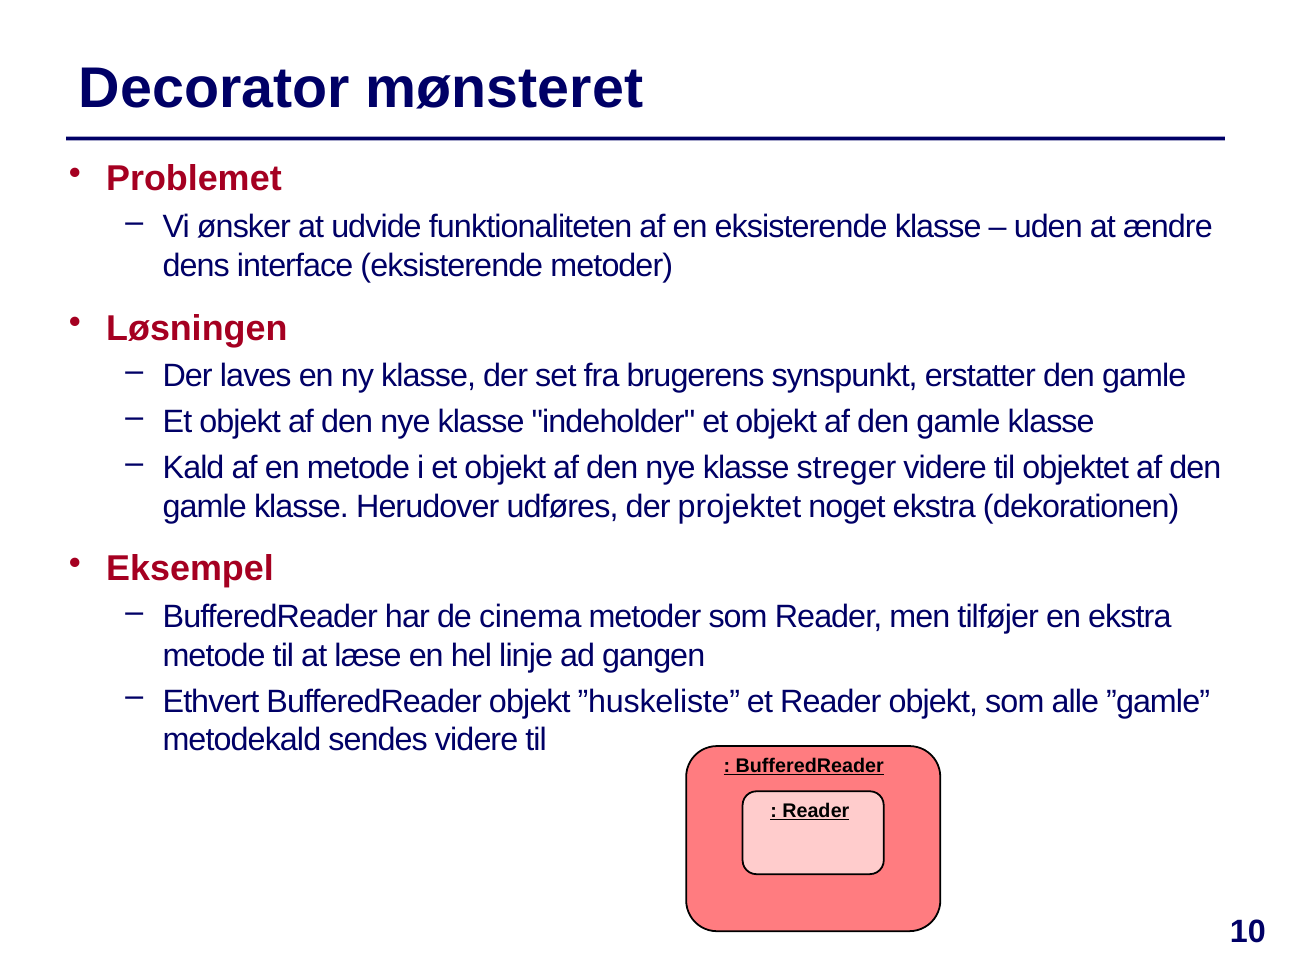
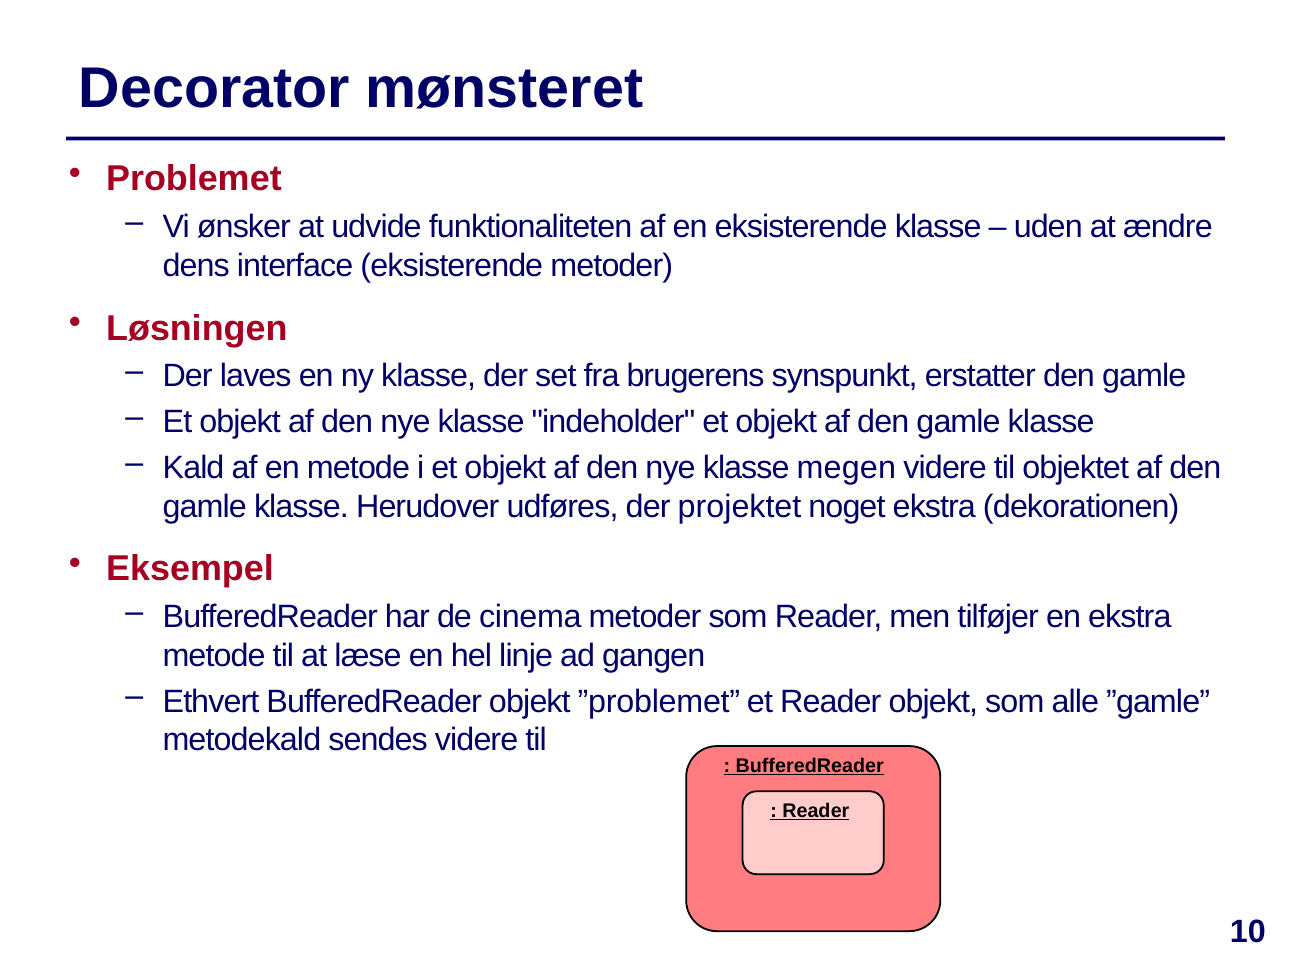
streger: streger -> megen
”huskeliste: ”huskeliste -> ”problemet
